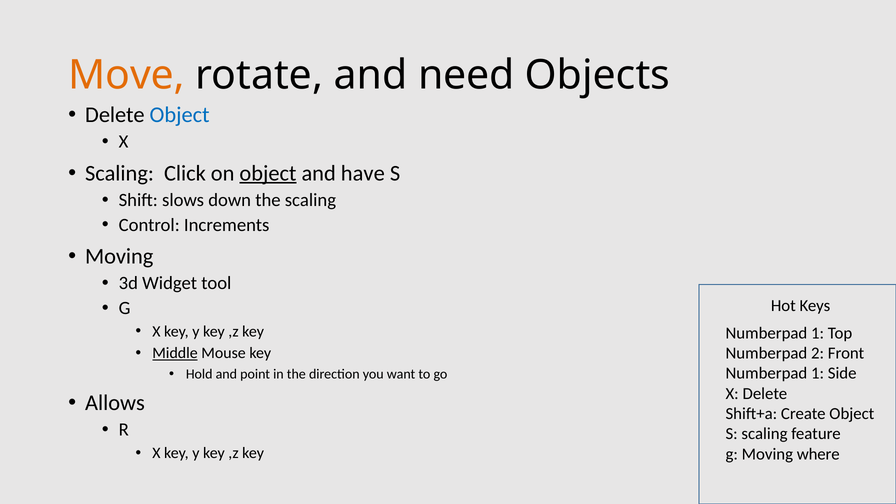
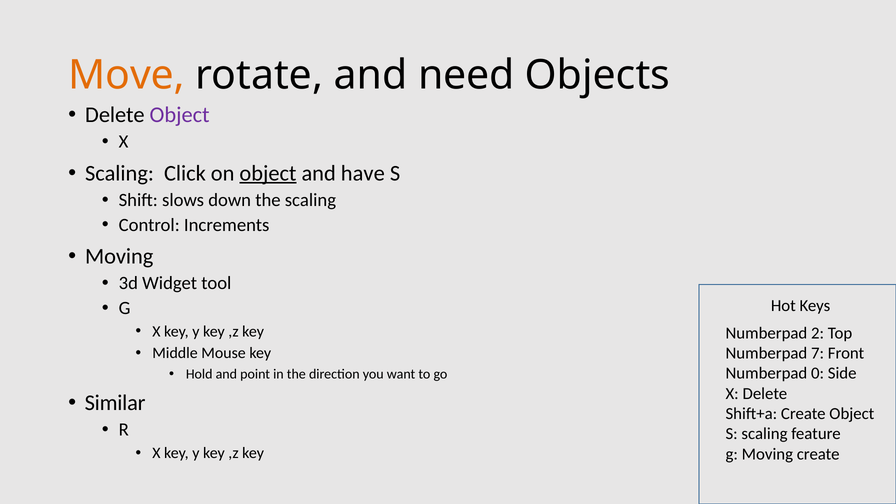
Object at (180, 115) colour: blue -> purple
1 at (818, 333): 1 -> 2
Middle underline: present -> none
2: 2 -> 7
1 at (818, 373): 1 -> 0
Allows: Allows -> Similar
Moving where: where -> create
